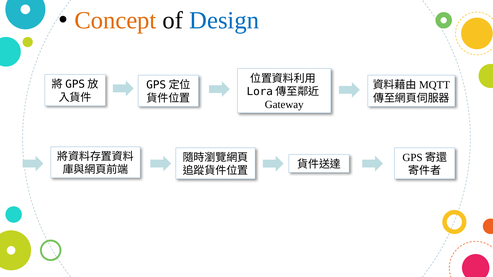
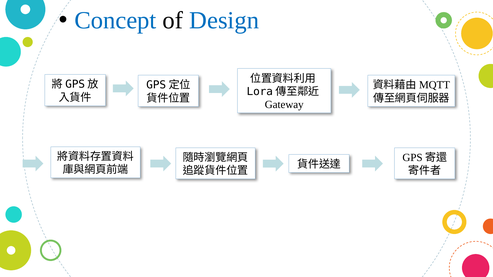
Concept colour: orange -> blue
